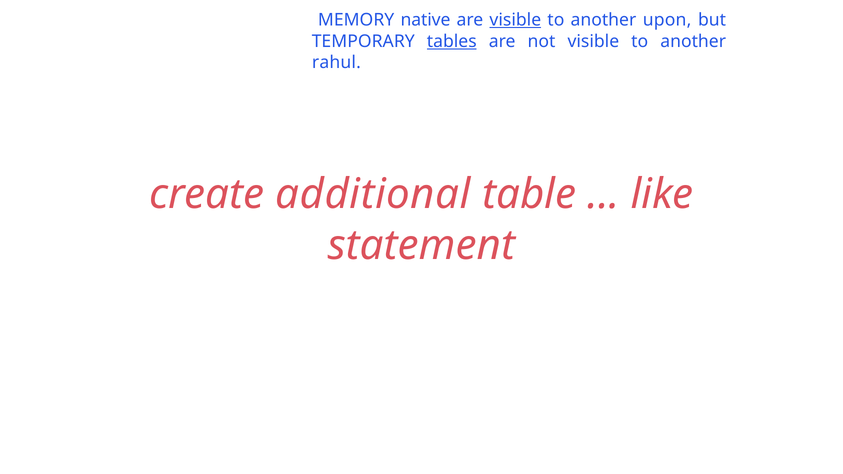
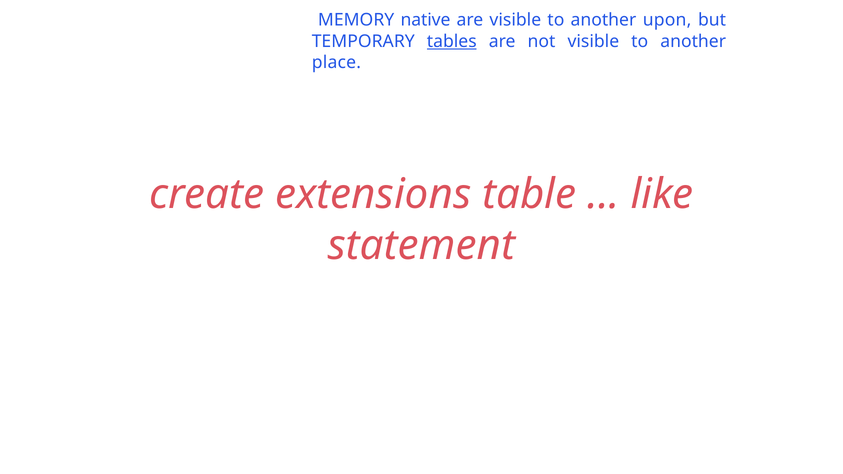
visible at (515, 20) underline: present -> none
rahul: rahul -> place
additional: additional -> extensions
